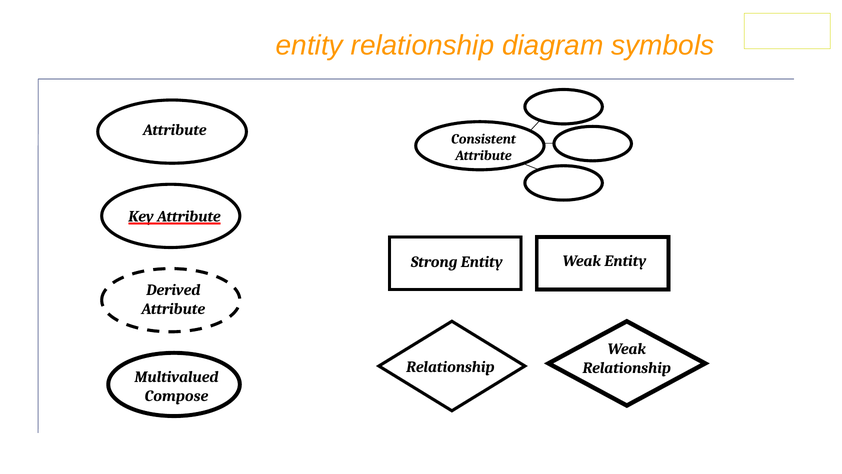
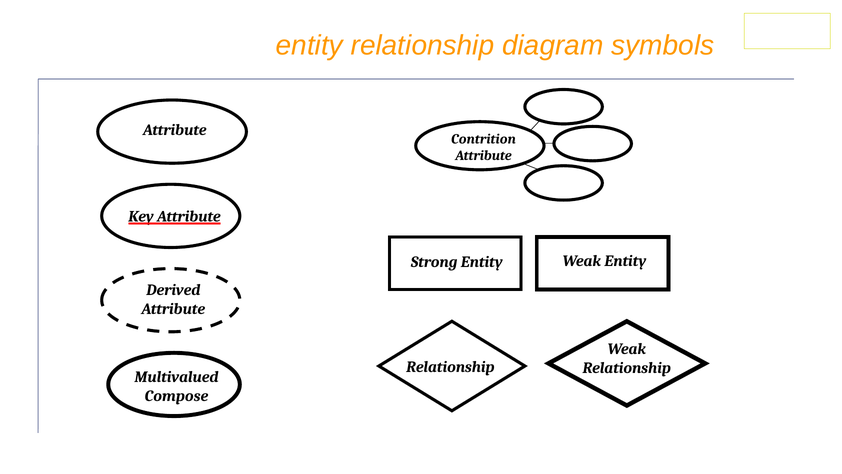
Consistent: Consistent -> Contrition
